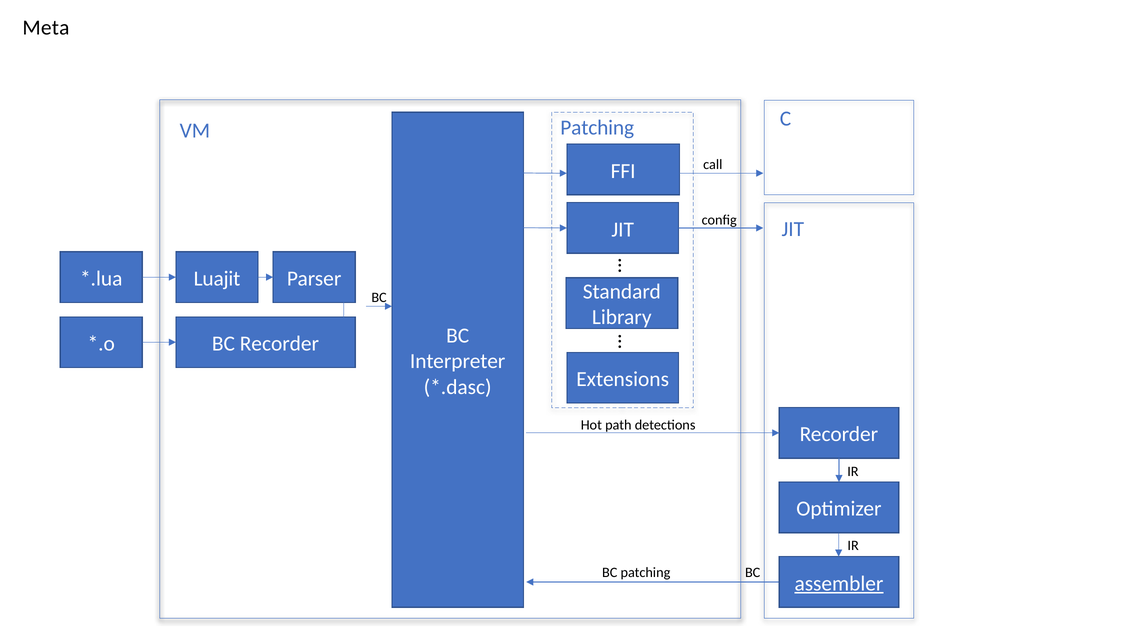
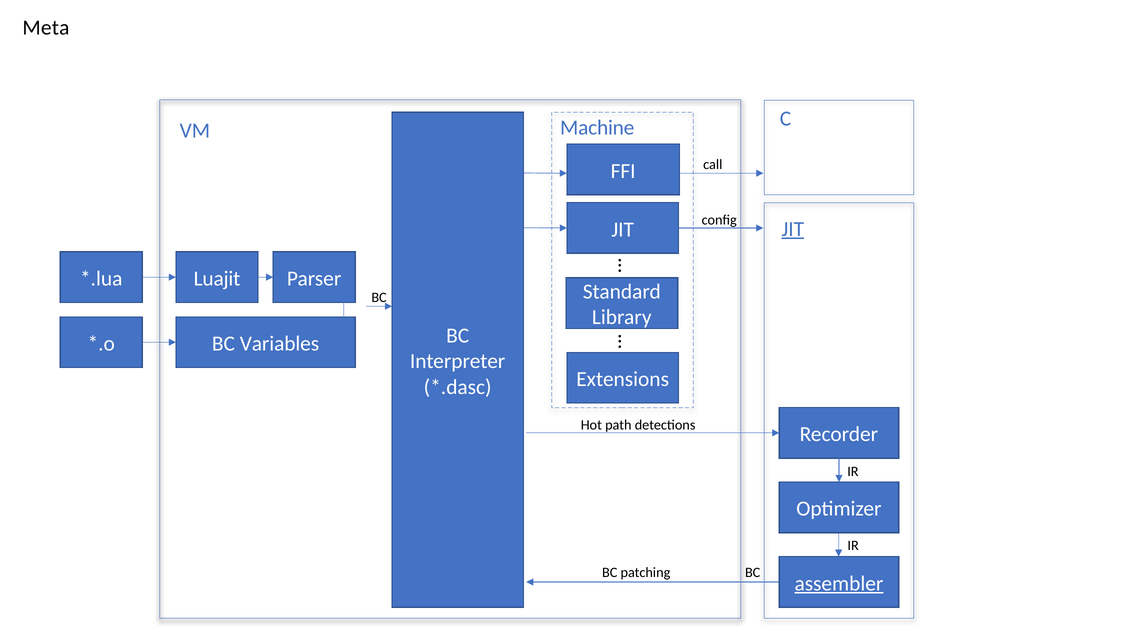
Patching at (597, 127): Patching -> Machine
JIT at (793, 229) underline: none -> present
BC Recorder: Recorder -> Variables
